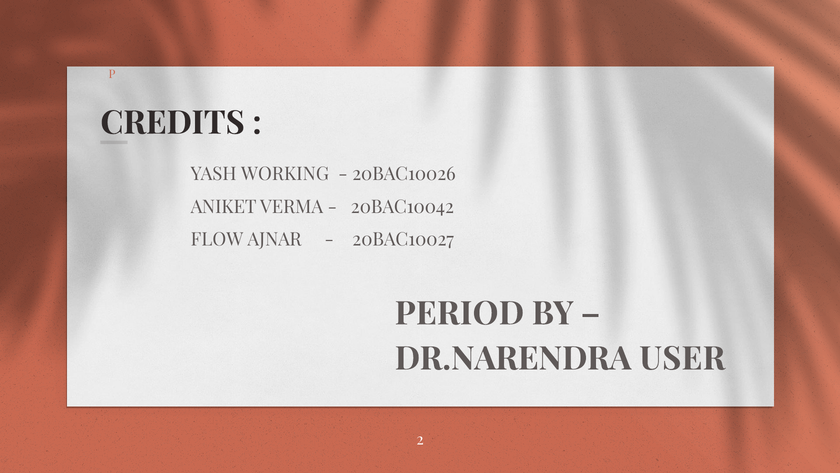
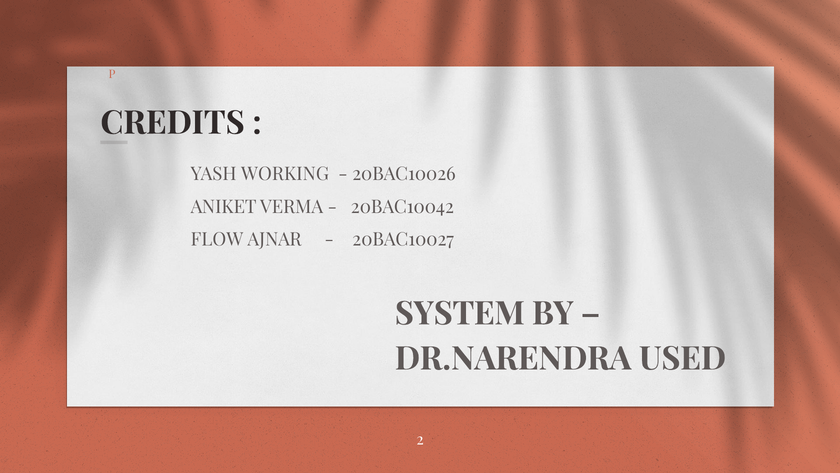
PERIOD: PERIOD -> SYSTEM
USER: USER -> USED
